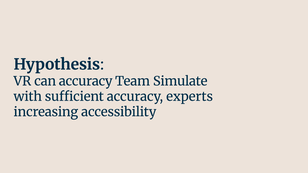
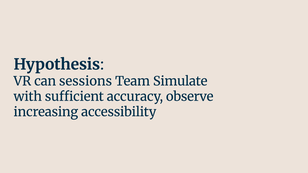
can accuracy: accuracy -> sessions
experts: experts -> observe
